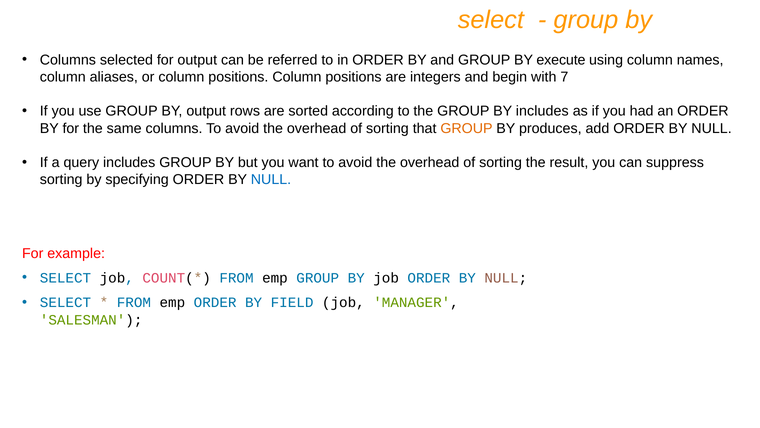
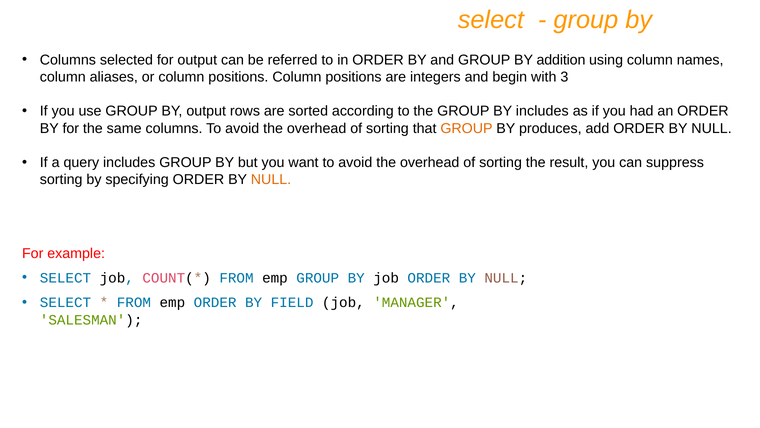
execute: execute -> addition
7: 7 -> 3
NULL at (271, 180) colour: blue -> orange
